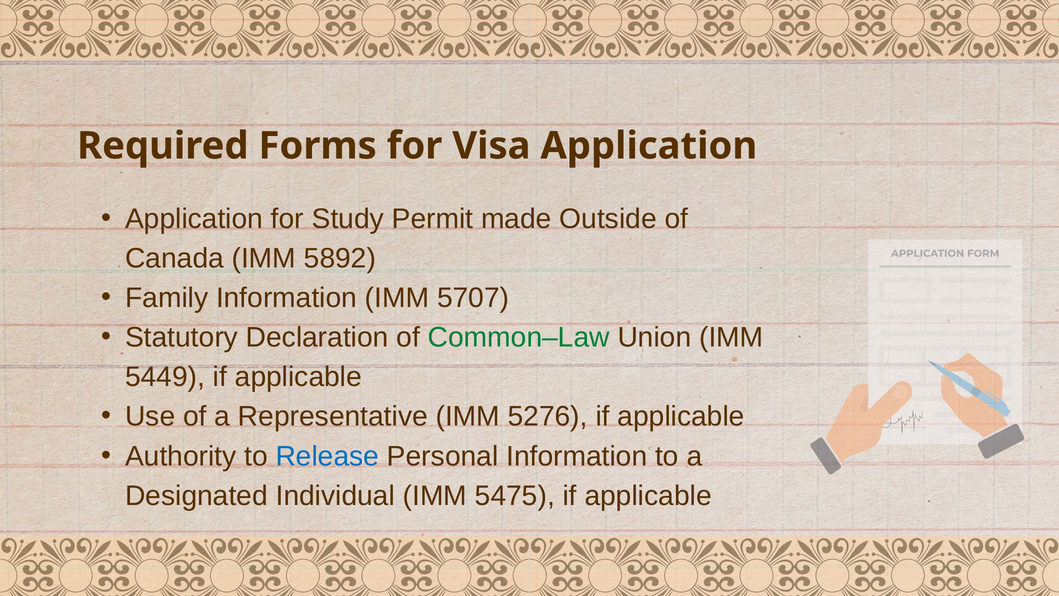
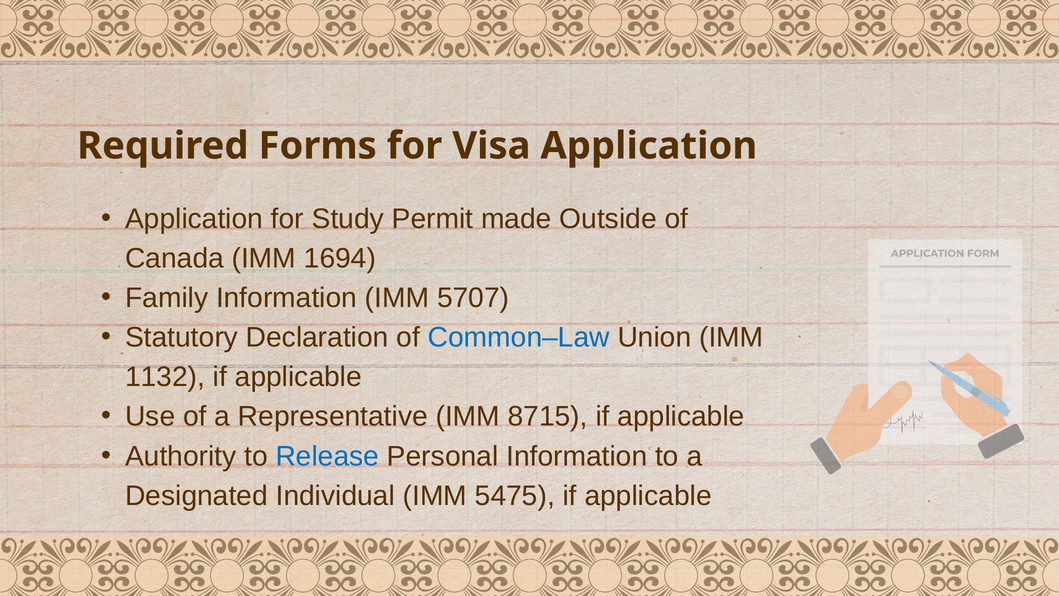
5892: 5892 -> 1694
Common–Law colour: green -> blue
5449: 5449 -> 1132
5276: 5276 -> 8715
